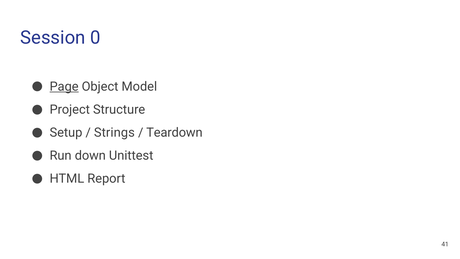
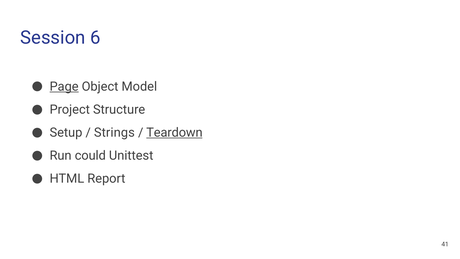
0: 0 -> 6
Teardown underline: none -> present
down: down -> could
